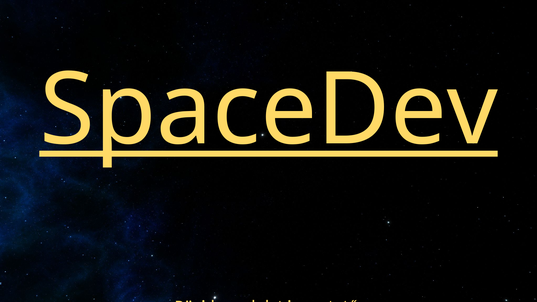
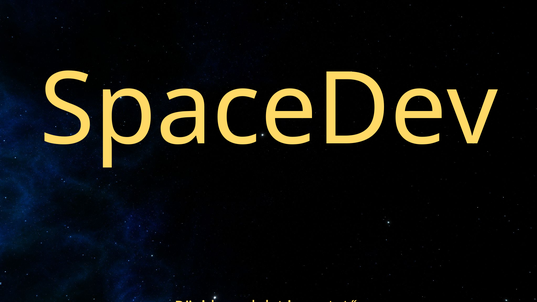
SpaceDev underline: present -> none
